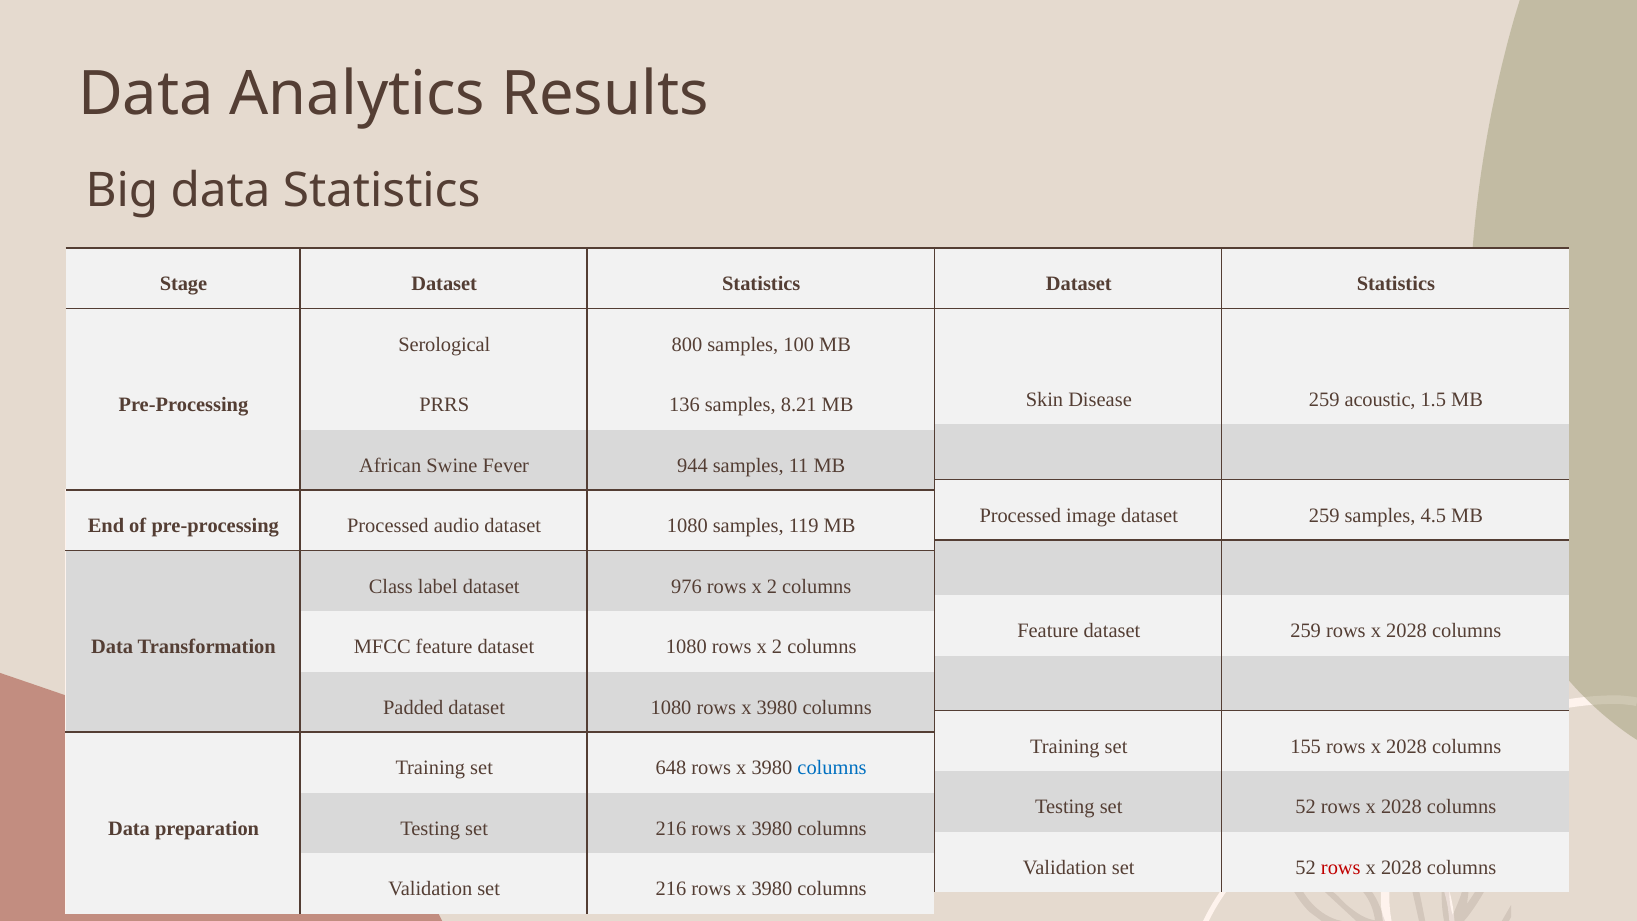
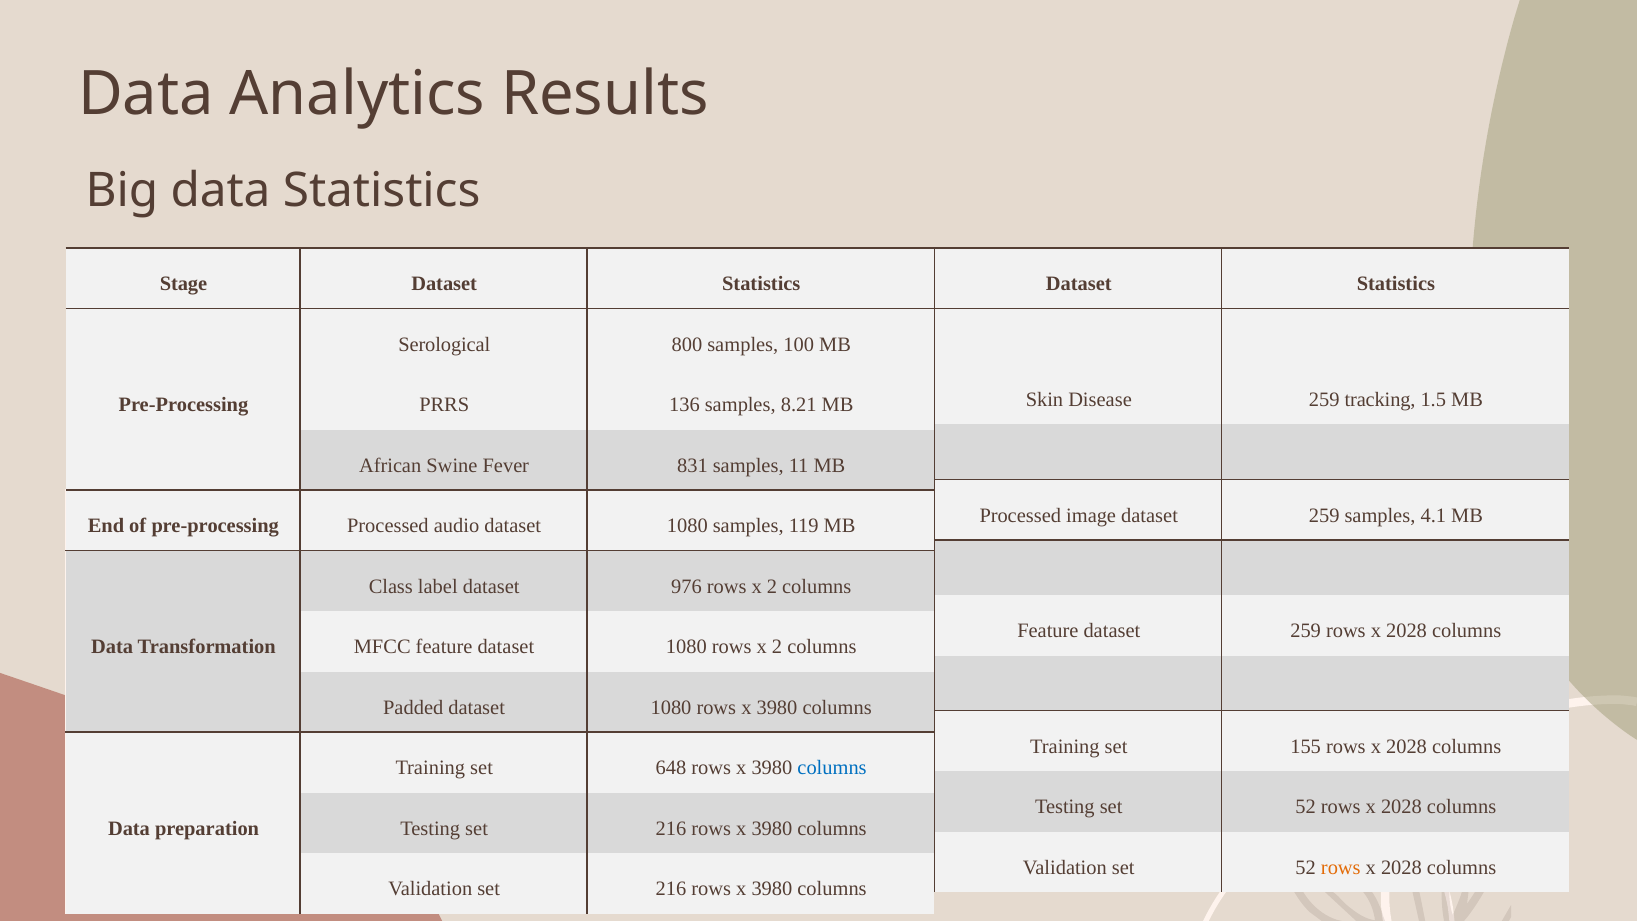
acoustic: acoustic -> tracking
944: 944 -> 831
4.5: 4.5 -> 4.1
rows at (1341, 868) colour: red -> orange
